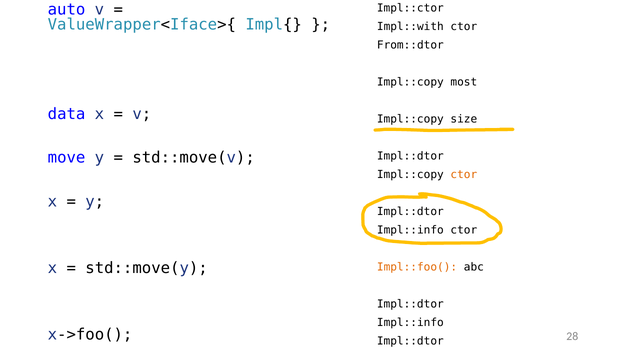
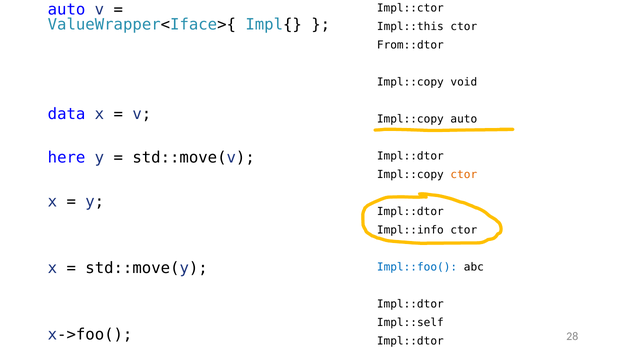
Impl::with: Impl::with -> Impl::this
most: most -> void
Impl::copy size: size -> auto
move: move -> here
Impl::foo( colour: orange -> blue
Impl::info at (410, 323): Impl::info -> Impl::self
